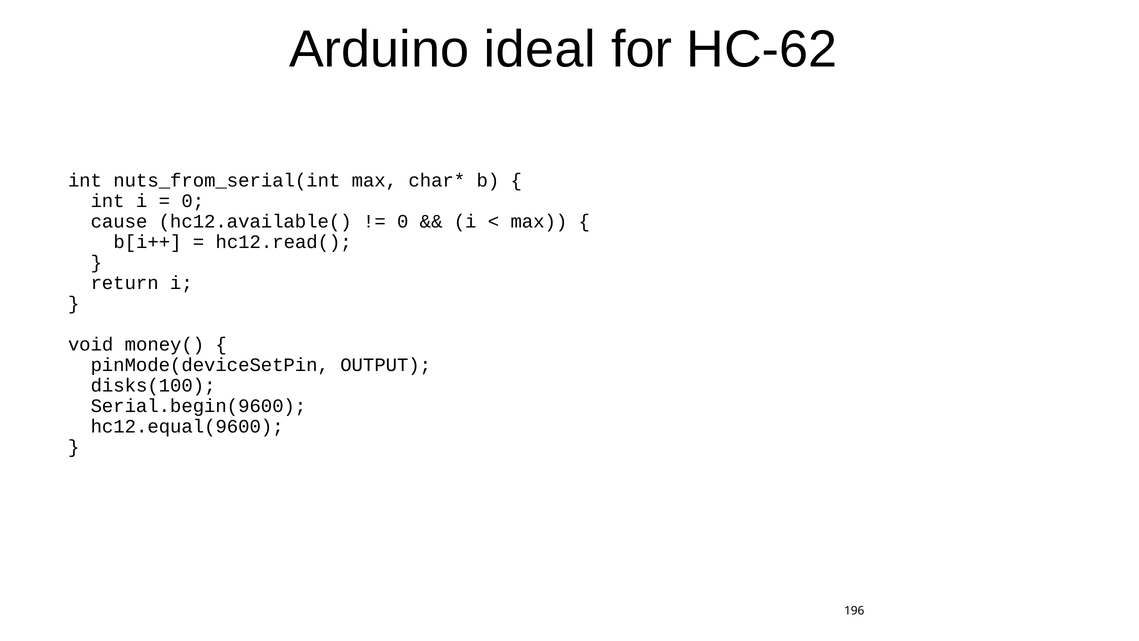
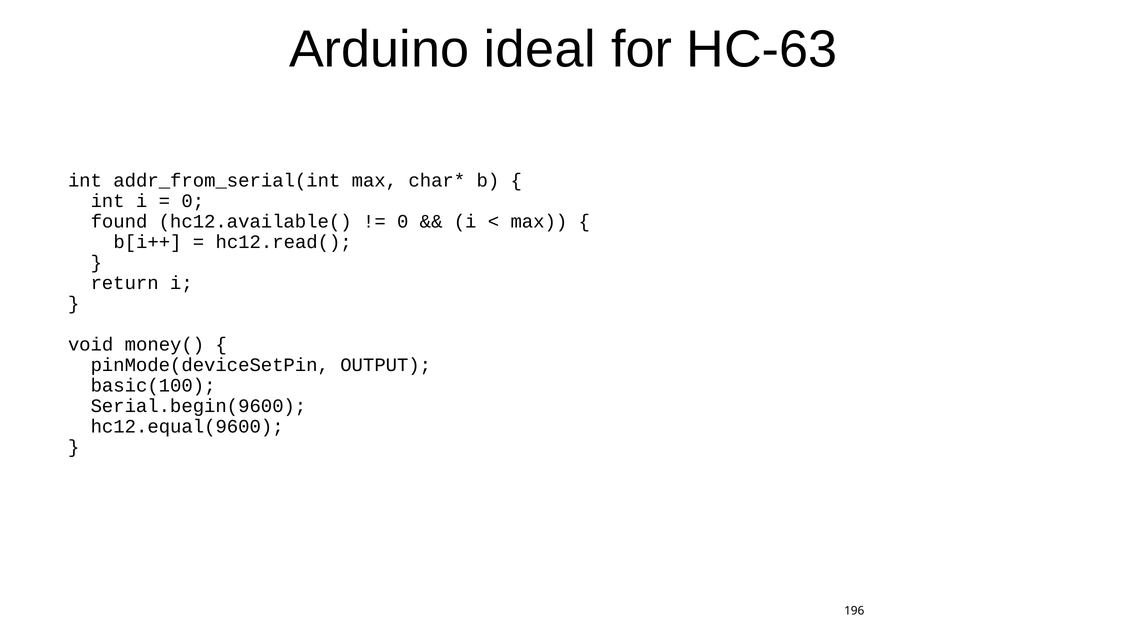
HC-62: HC-62 -> HC-63
nuts_from_serial(int: nuts_from_serial(int -> addr_from_serial(int
cause: cause -> found
disks(100: disks(100 -> basic(100
